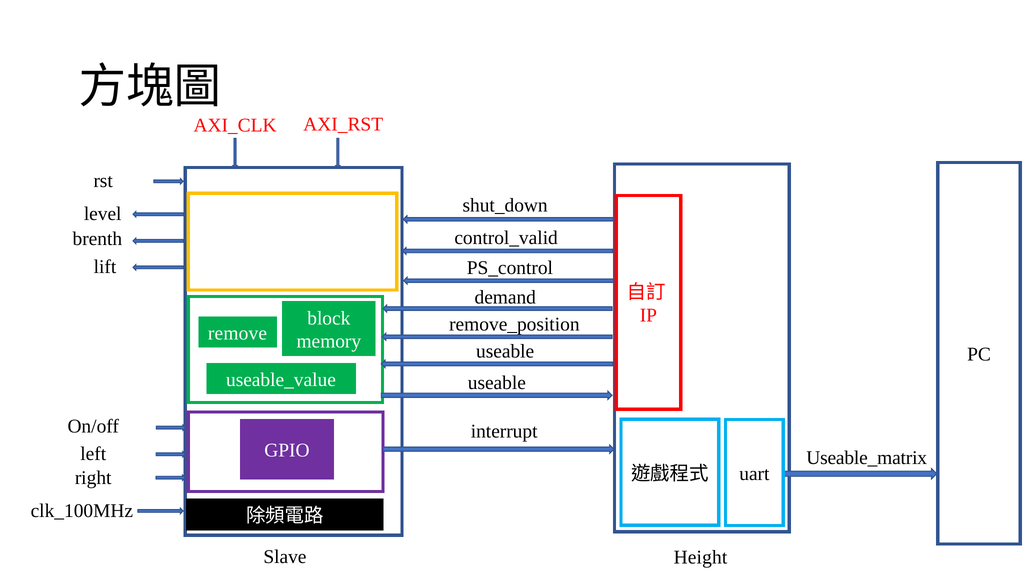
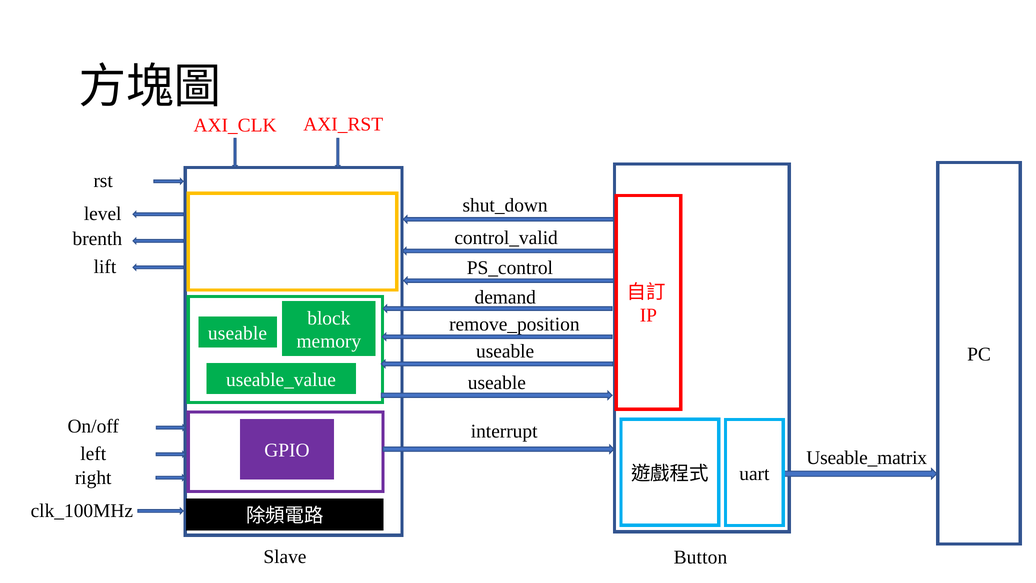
remove at (238, 333): remove -> useable
Height: Height -> Button
